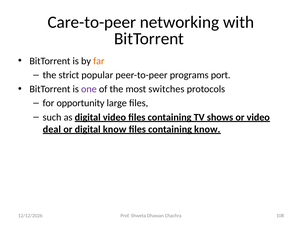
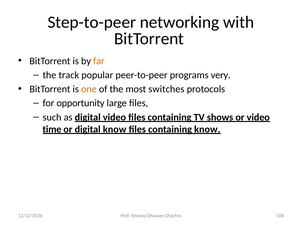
Care-to-peer: Care-to-peer -> Step-to-peer
strict: strict -> track
port: port -> very
one colour: purple -> orange
deal: deal -> time
